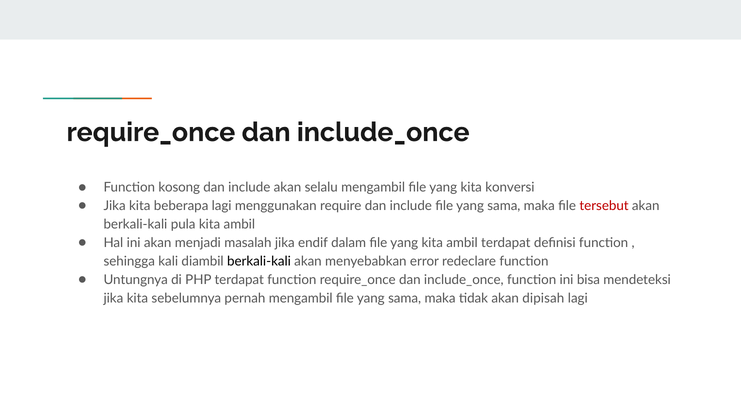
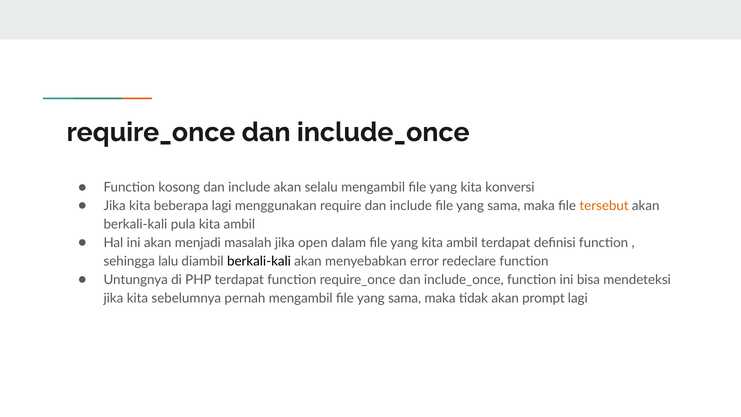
tersebut colour: red -> orange
endif: endif -> open
kali: kali -> lalu
dipisah: dipisah -> prompt
